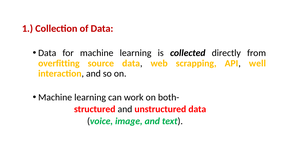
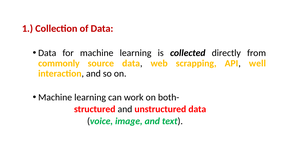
overfitting: overfitting -> commonly
